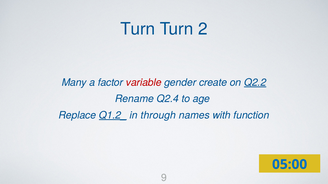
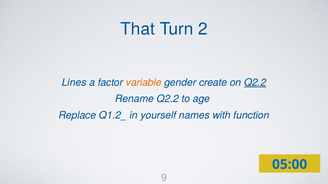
Turn at (138, 29): Turn -> That
Many: Many -> Lines
variable colour: red -> orange
Rename Q2.4: Q2.4 -> Q2.2
Q1.2_ underline: present -> none
through: through -> yourself
